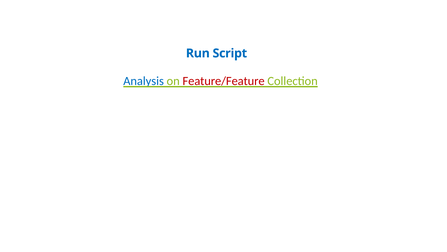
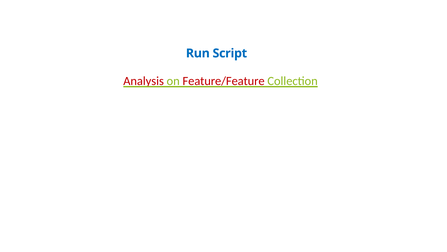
Analysis colour: blue -> red
